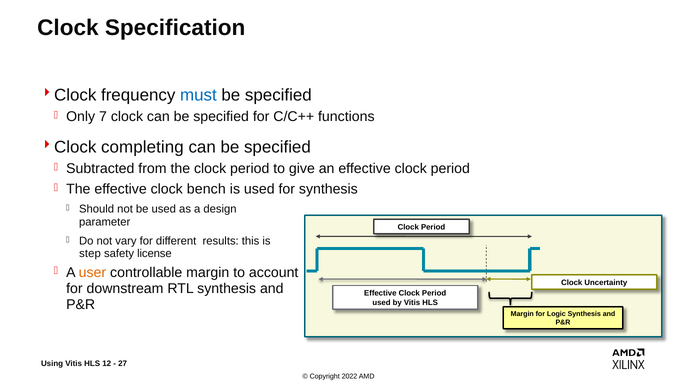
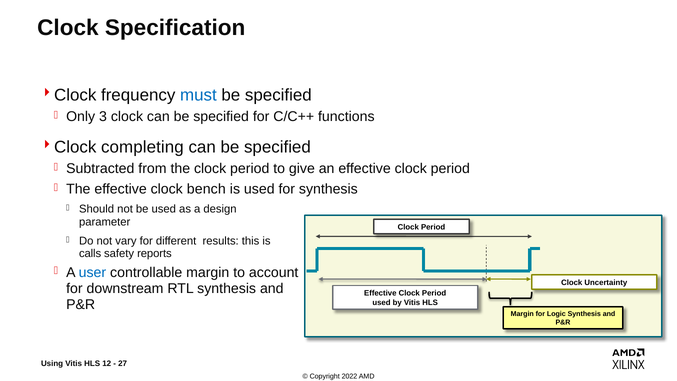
7: 7 -> 3
step: step -> calls
license: license -> reports
user colour: orange -> blue
